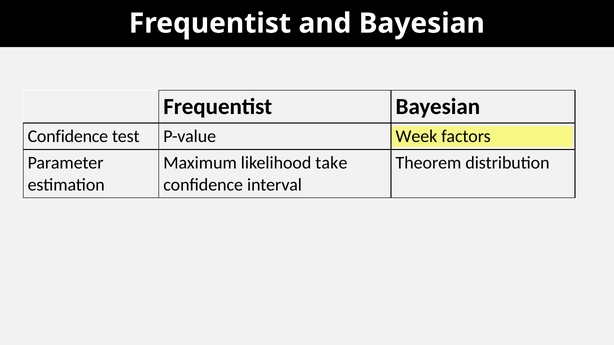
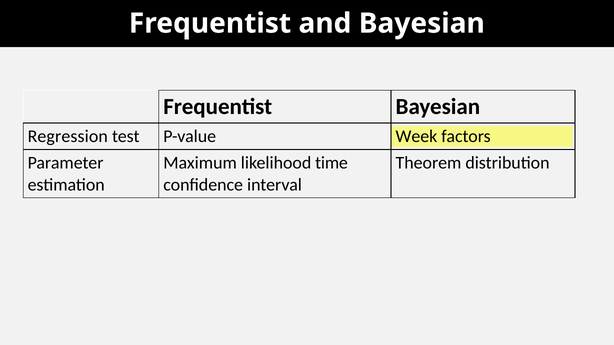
Confidence at (68, 137): Confidence -> Regression
take: take -> time
